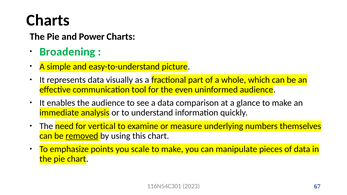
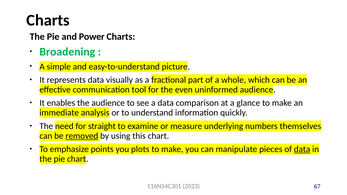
vertical: vertical -> straight
scale: scale -> plots
data at (302, 149) underline: none -> present
